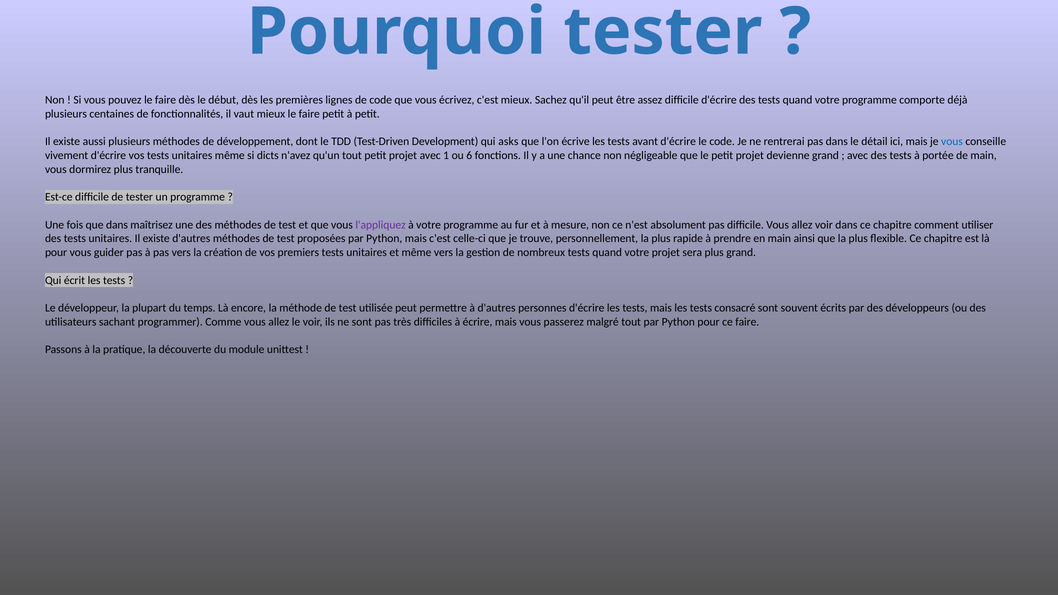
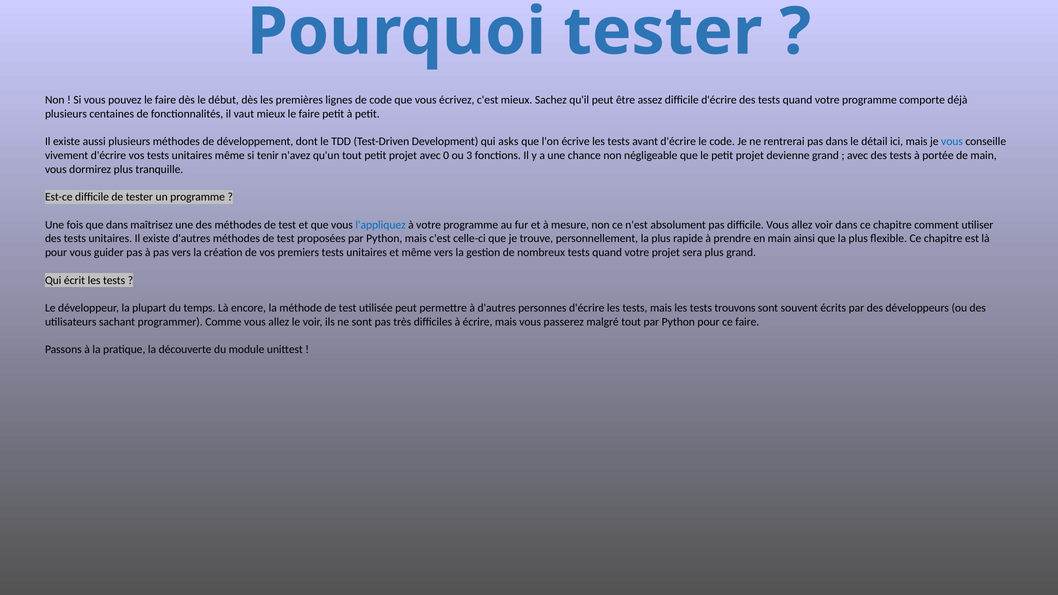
dicts: dicts -> tenir
1: 1 -> 0
6: 6 -> 3
l'appliquez colour: purple -> blue
consacré: consacré -> trouvons
